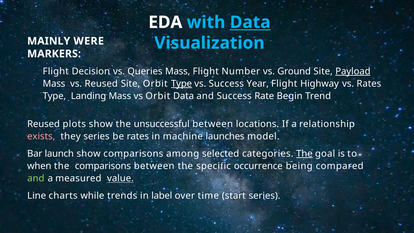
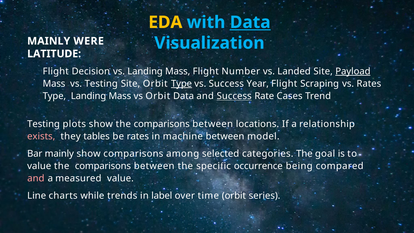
EDA colour: white -> yellow
MARKERS: MARKERS -> LATITUDE
vs Queries: Queries -> Landing
Ground: Ground -> Landed
vs Reused: Reused -> Testing
Highway: Highway -> Scraping
Success at (234, 96) underline: none -> present
Begin: Begin -> Cases
Reused at (44, 124): Reused -> Testing
show the unsuccessful: unsuccessful -> comparisons
they series: series -> tables
machine launches: launches -> between
Bar launch: launch -> mainly
The at (304, 154) underline: present -> none
when at (39, 166): when -> value
and at (36, 178) colour: light green -> pink
value at (120, 178) underline: present -> none
time start: start -> orbit
